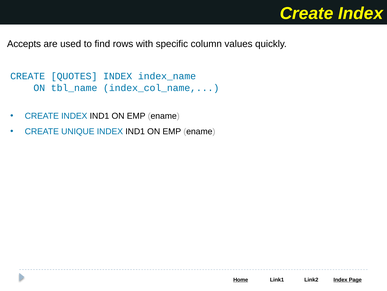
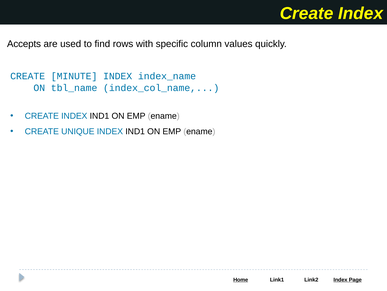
QUOTES: QUOTES -> MINUTE
